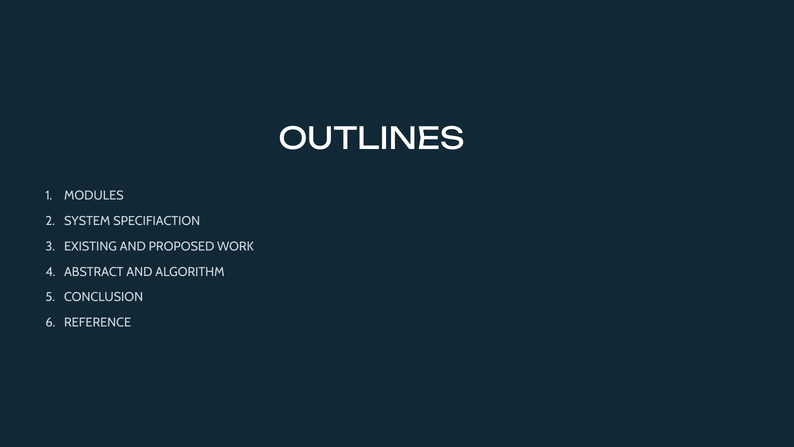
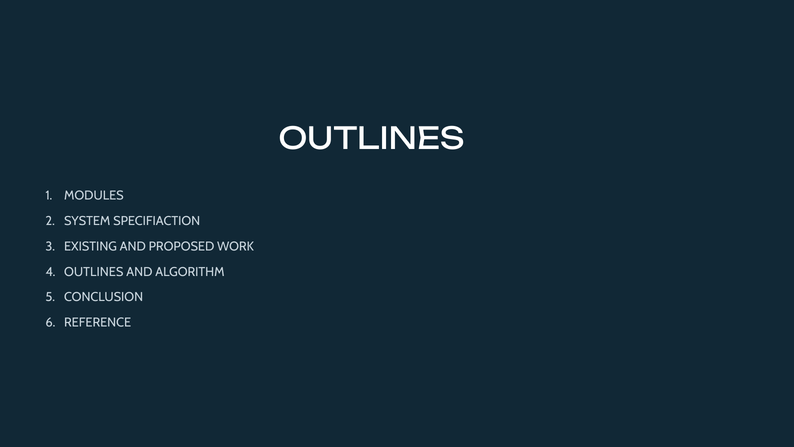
ABSTRACT at (94, 272): ABSTRACT -> OUTLINES
